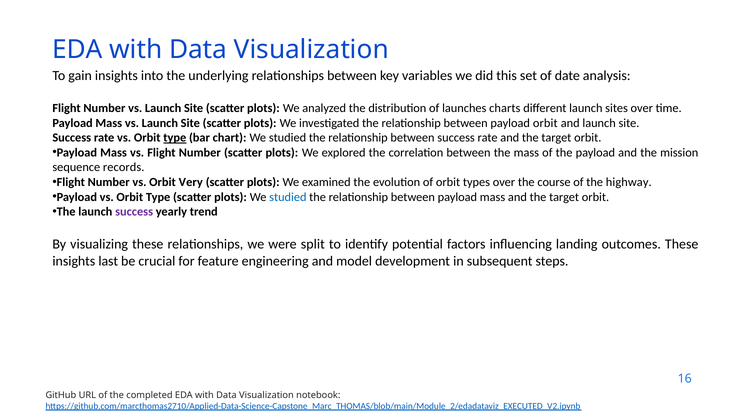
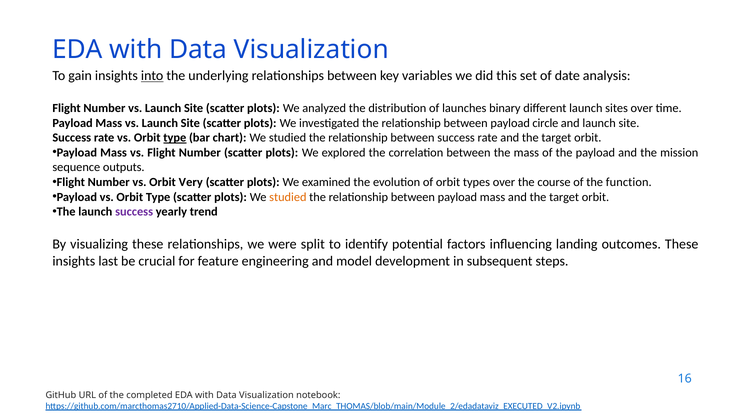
into underline: none -> present
charts: charts -> binary
payload orbit: orbit -> circle
records: records -> outputs
highway: highway -> function
studied at (288, 197) colour: blue -> orange
